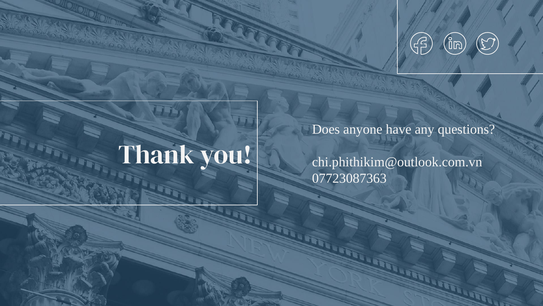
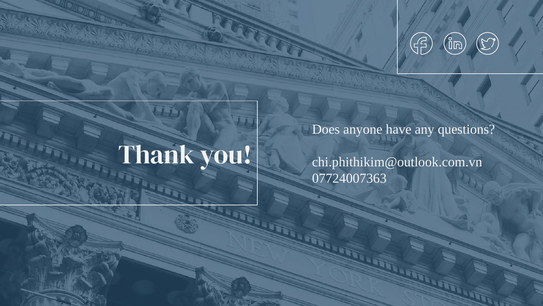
07723087363: 07723087363 -> 07724007363
